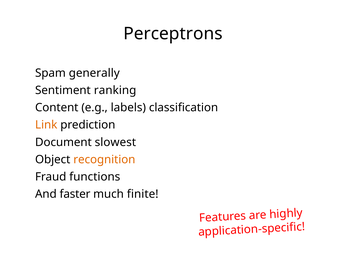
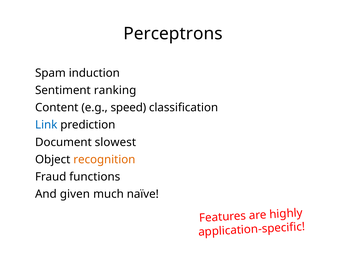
generally: generally -> induction
labels: labels -> speed
Link colour: orange -> blue
faster: faster -> given
finite: finite -> naïve
